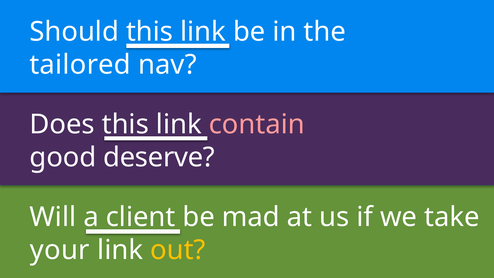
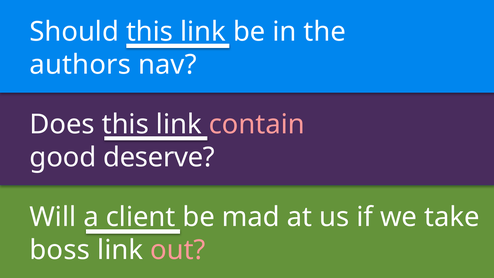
tailored: tailored -> authors
your: your -> boss
out colour: yellow -> pink
